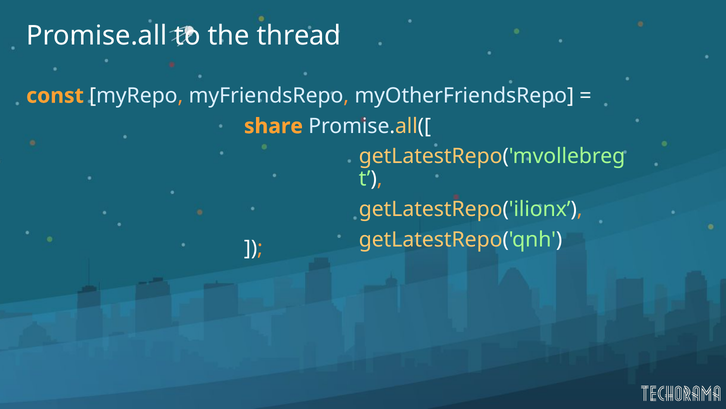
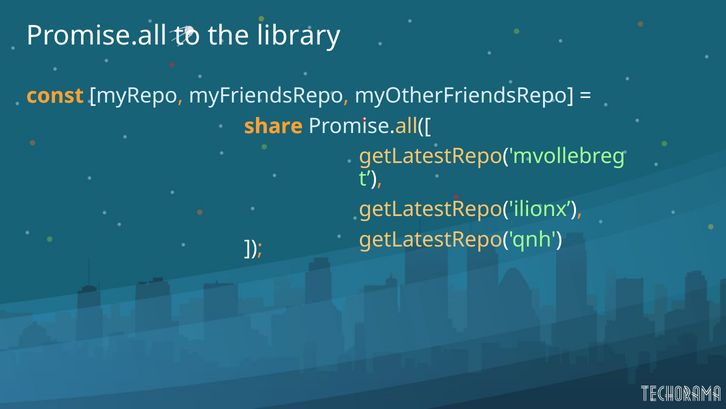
thread: thread -> library
